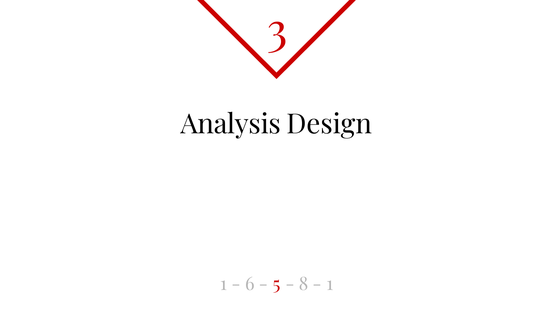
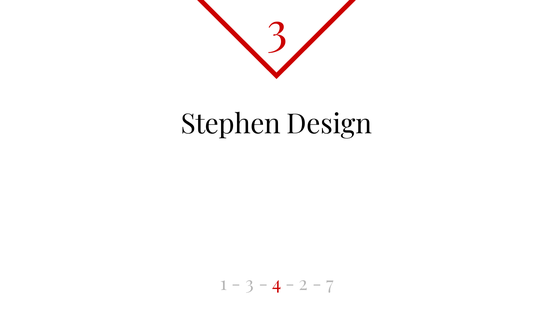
Analysis: Analysis -> Stephen
6 at (250, 284): 6 -> 3
5: 5 -> 4
8: 8 -> 2
1 at (330, 284): 1 -> 7
